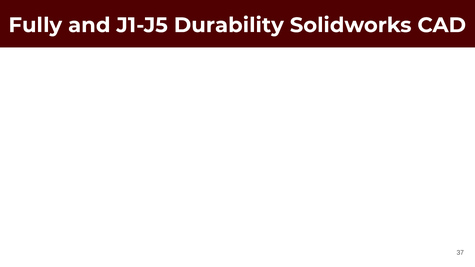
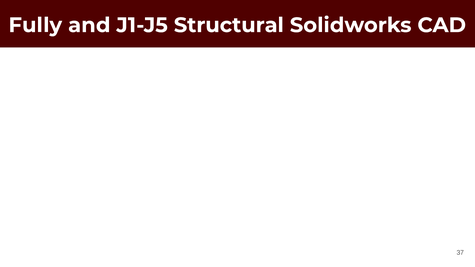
Durability: Durability -> Structural
